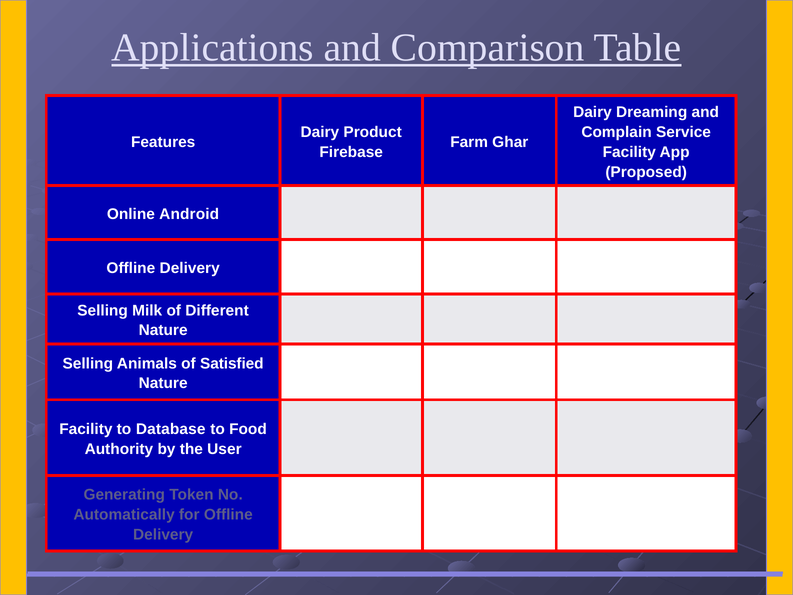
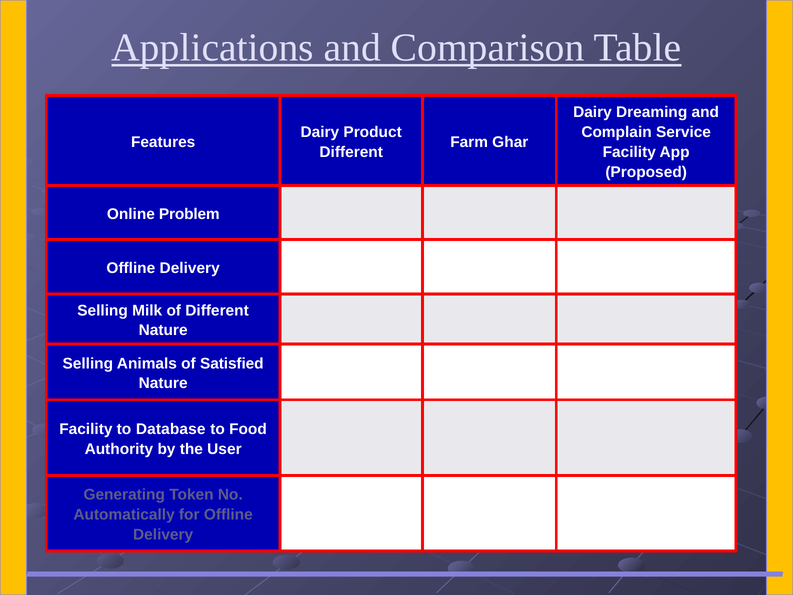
Firebase at (351, 152): Firebase -> Different
Android: Android -> Problem
